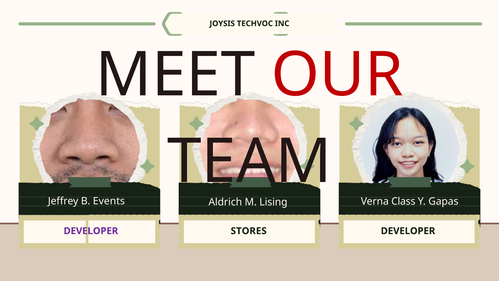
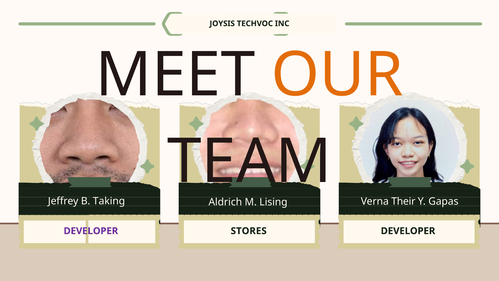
OUR colour: red -> orange
Events: Events -> Taking
Class: Class -> Their
